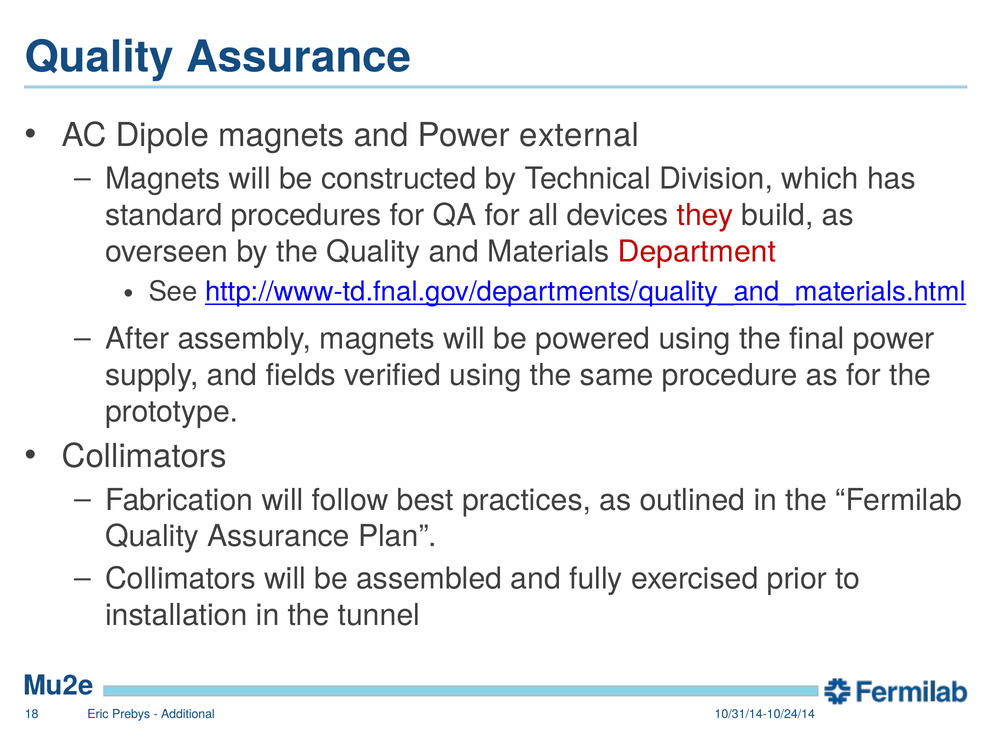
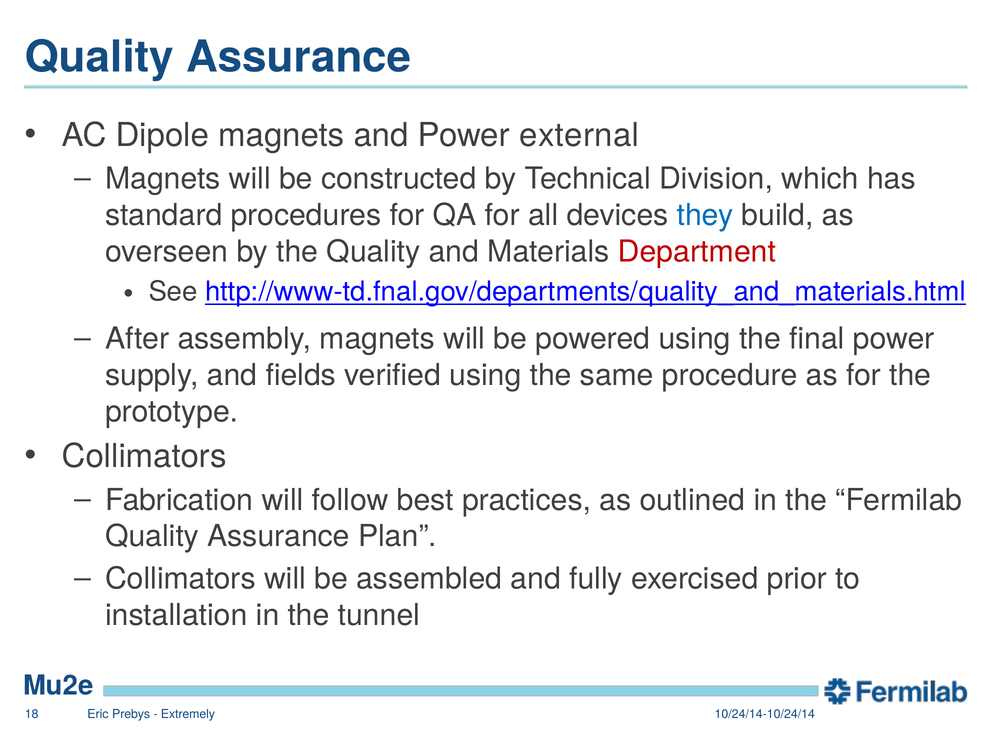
they colour: red -> blue
Additional: Additional -> Extremely
10/31/14-10/24/14: 10/31/14-10/24/14 -> 10/24/14-10/24/14
